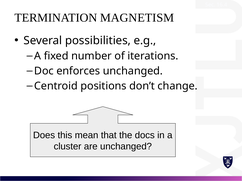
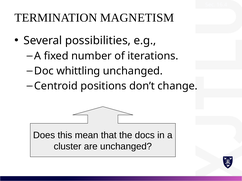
enforces: enforces -> whittling
